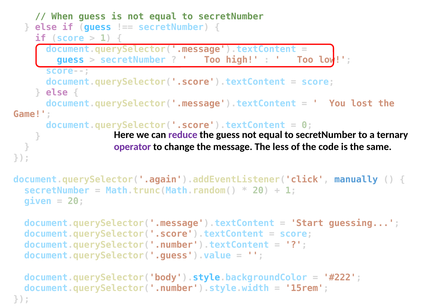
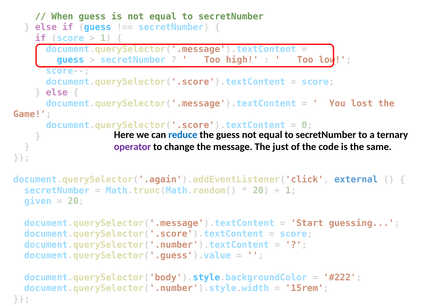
reduce colour: purple -> blue
less: less -> just
manually: manually -> external
